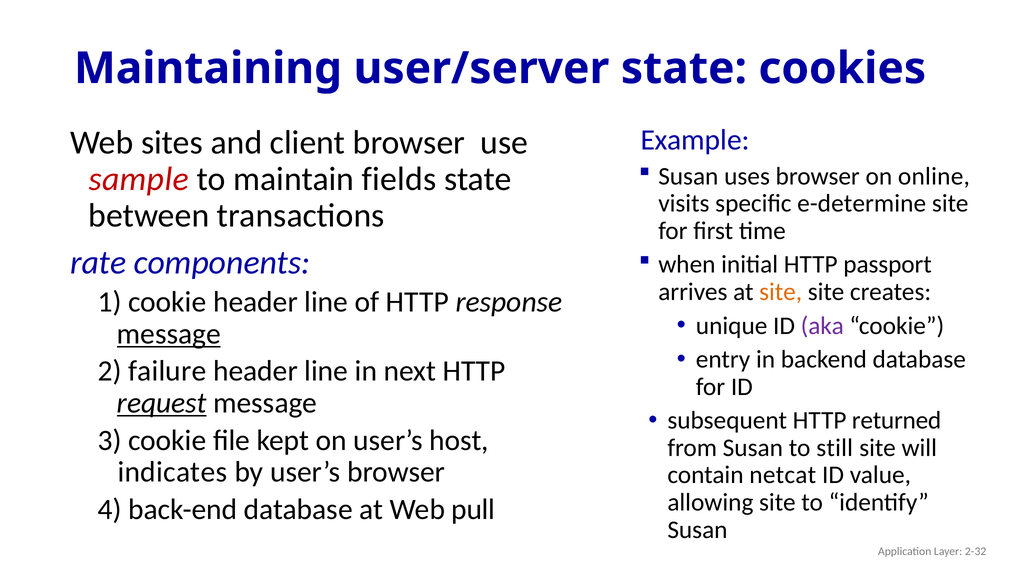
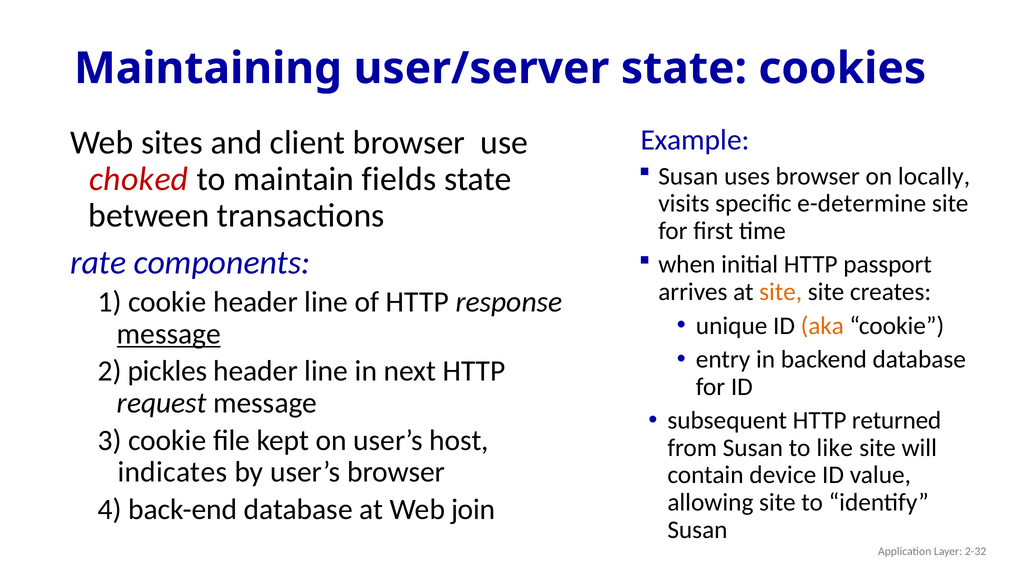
online: online -> locally
sample: sample -> choked
aka colour: purple -> orange
failure: failure -> pickles
request underline: present -> none
still: still -> like
netcat: netcat -> device
pull: pull -> join
